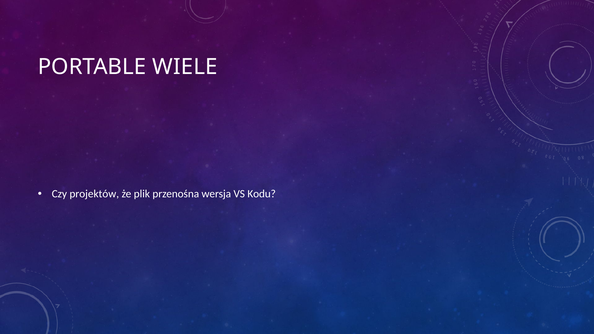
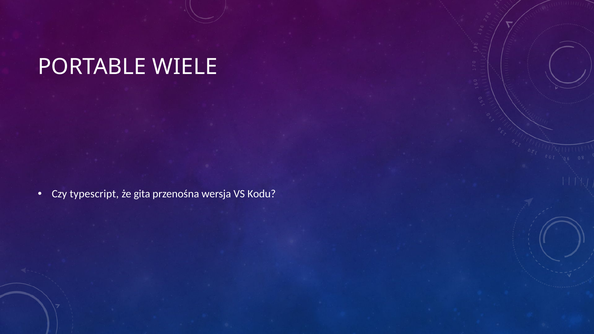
projektów: projektów -> typescript
plik: plik -> gita
